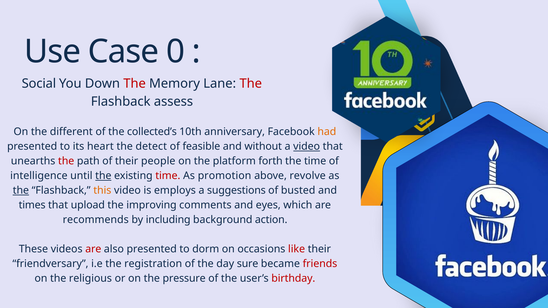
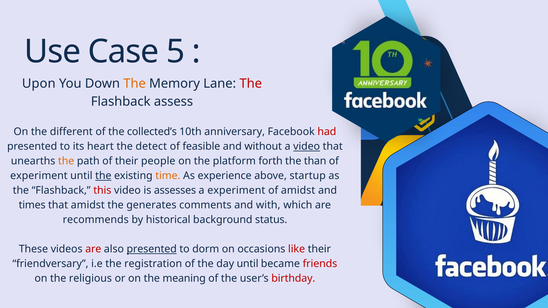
0: 0 -> 5
Social: Social -> Upon
The at (135, 84) colour: red -> orange
had colour: orange -> red
the at (66, 161) colour: red -> orange
the time: time -> than
intelligence at (39, 176): intelligence -> experiment
time at (168, 176) colour: red -> orange
promotion: promotion -> experience
revolve: revolve -> startup
the at (21, 191) underline: present -> none
this colour: orange -> red
employs: employs -> assesses
a suggestions: suggestions -> experiment
of busted: busted -> amidst
that upload: upload -> amidst
improving: improving -> generates
eyes: eyes -> with
including: including -> historical
action: action -> status
presented at (152, 249) underline: none -> present
day sure: sure -> until
pressure: pressure -> meaning
